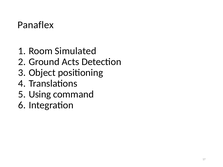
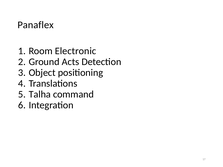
Simulated: Simulated -> Electronic
Using: Using -> Talha
